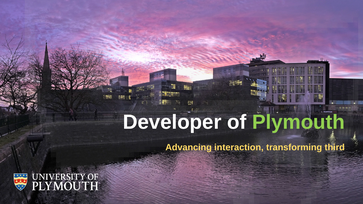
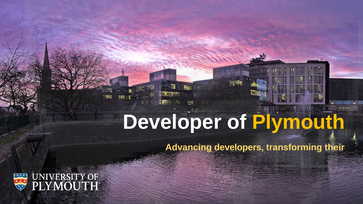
Plymouth colour: light green -> yellow
interaction: interaction -> developers
third: third -> their
